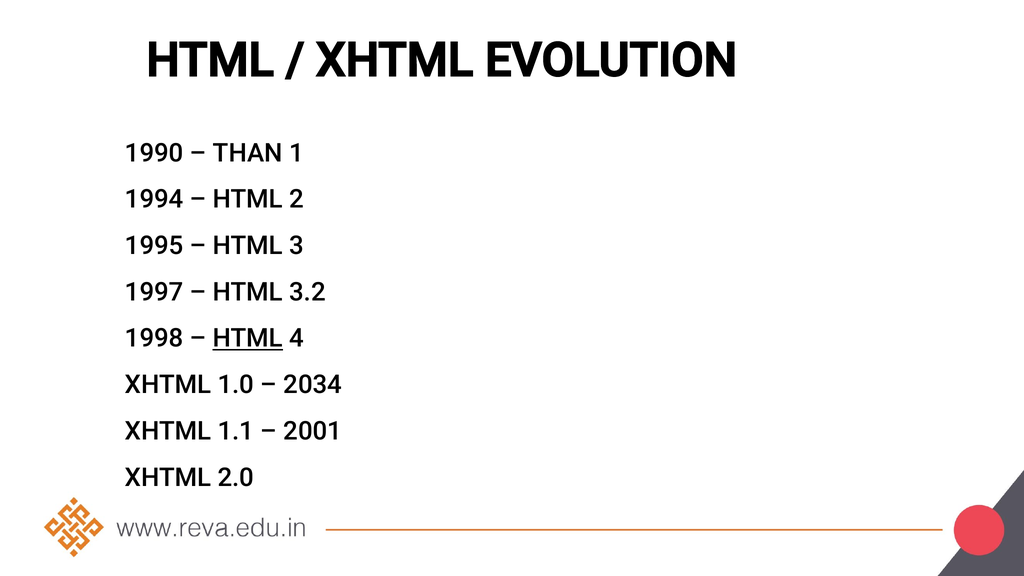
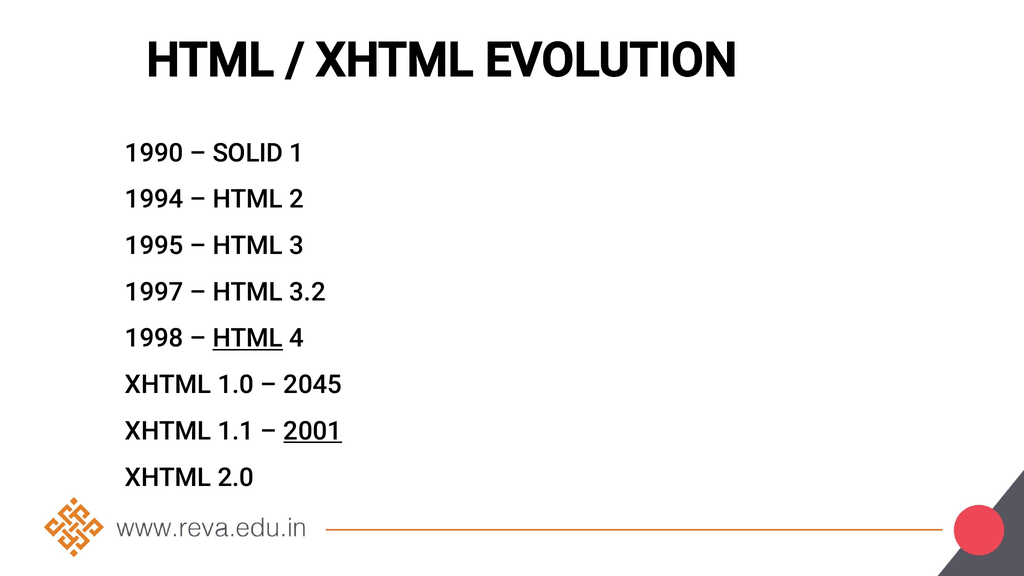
THAN: THAN -> SOLID
2034: 2034 -> 2045
2001 underline: none -> present
